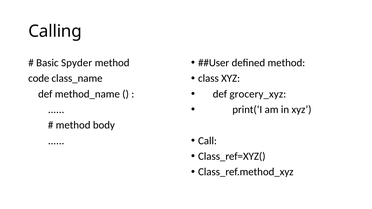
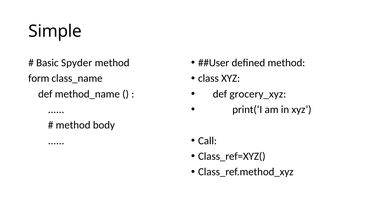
Calling: Calling -> Simple
code: code -> form
